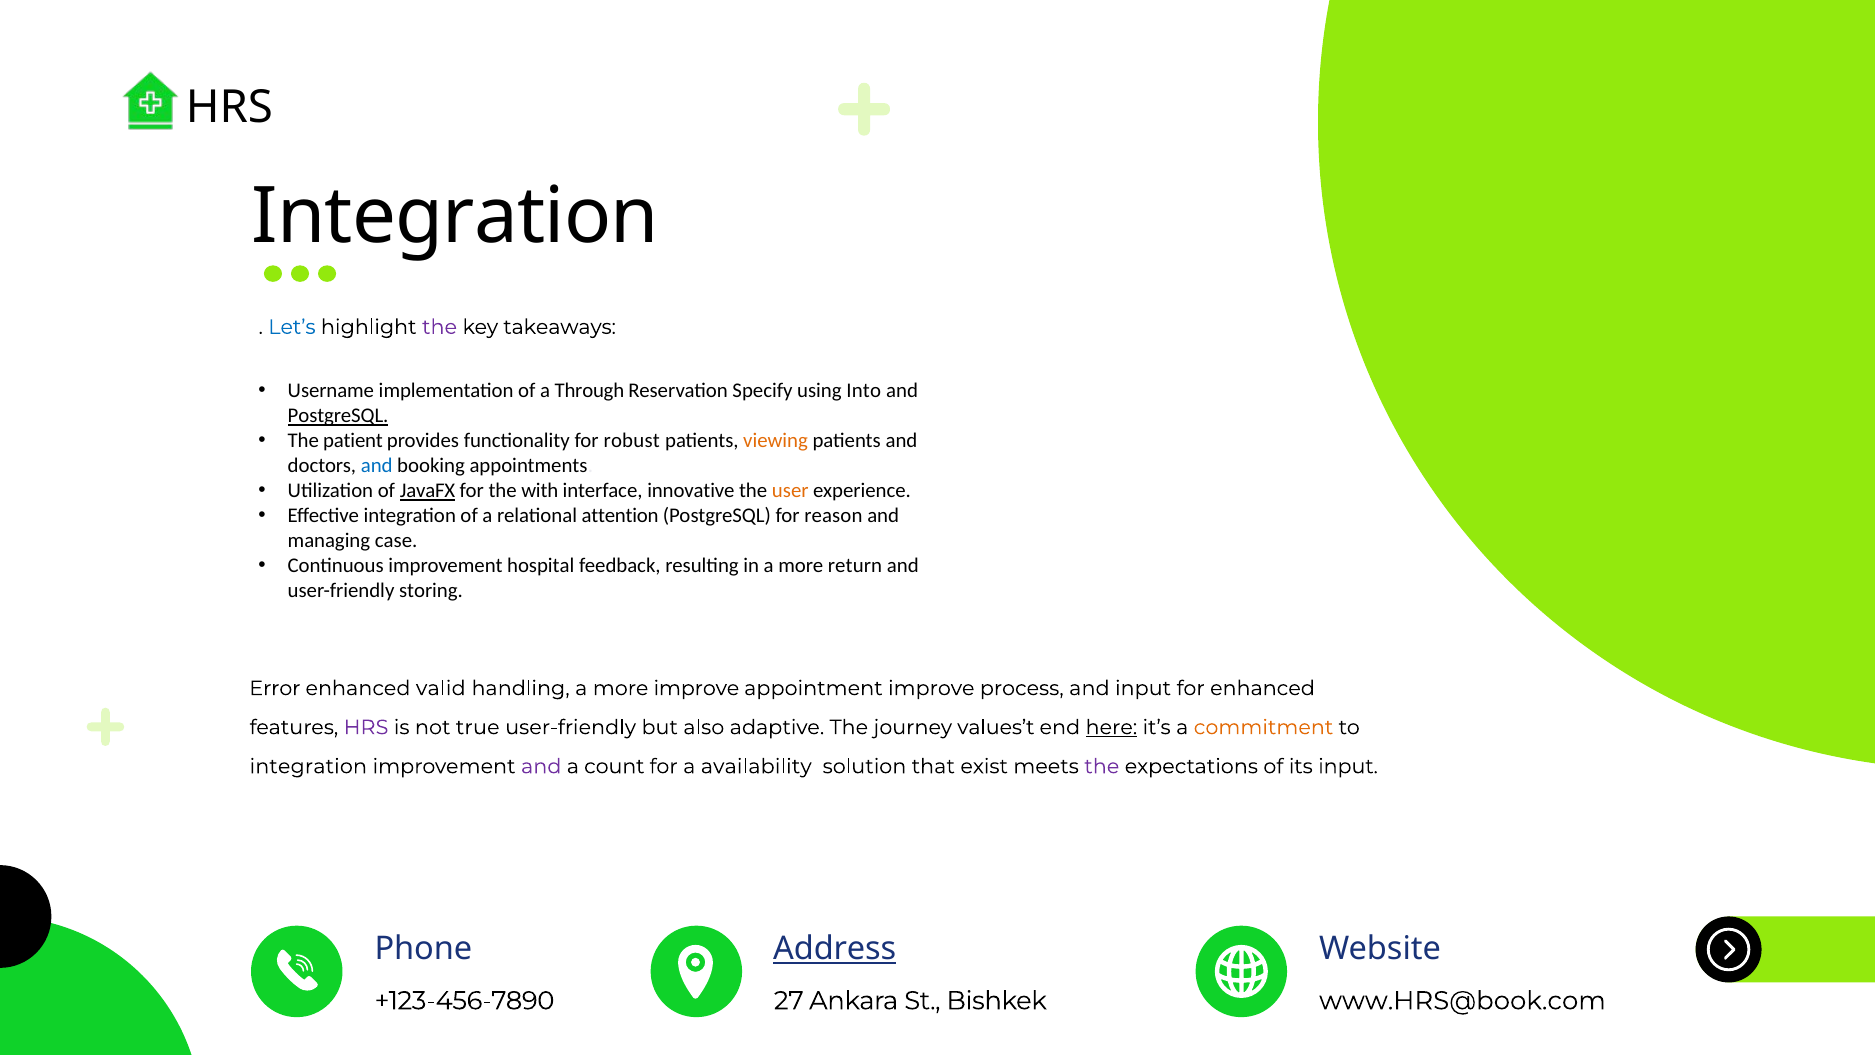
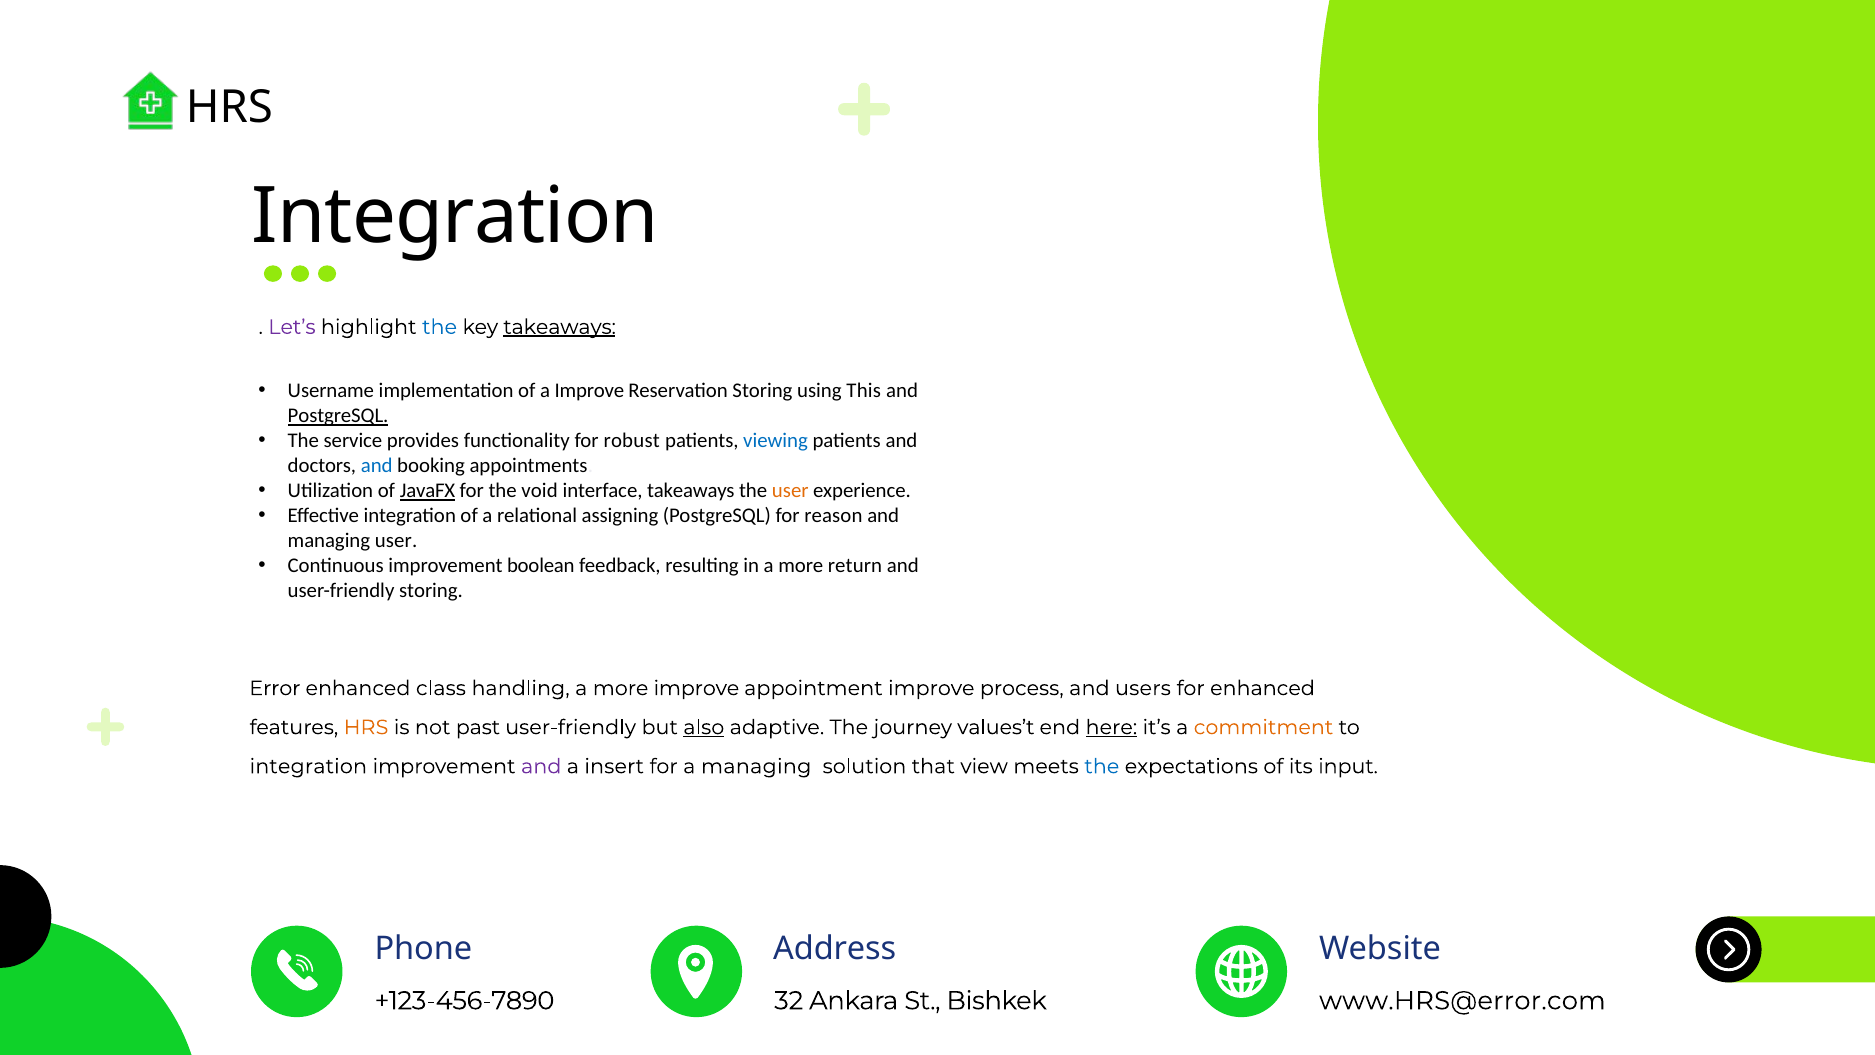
Let’s colour: blue -> purple
the at (440, 327) colour: purple -> blue
takeaways at (560, 327) underline: none -> present
a Through: Through -> Improve
Reservation Specify: Specify -> Storing
Into: Into -> This
patient: patient -> service
viewing colour: orange -> blue
with: with -> void
interface innovative: innovative -> takeaways
attention: attention -> assigning
managing case: case -> user
hospital: hospital -> boolean
valid: valid -> class
and input: input -> users
HRS at (366, 727) colour: purple -> orange
true: true -> past
also underline: none -> present
count: count -> insert
a availability: availability -> managing
exist: exist -> view
the at (1102, 766) colour: purple -> blue
Address underline: present -> none
27: 27 -> 32
www.HRS@book.com: www.HRS@book.com -> www.HRS@error.com
